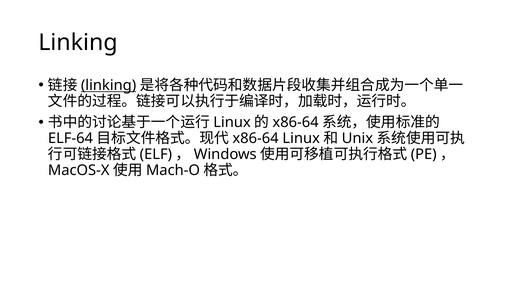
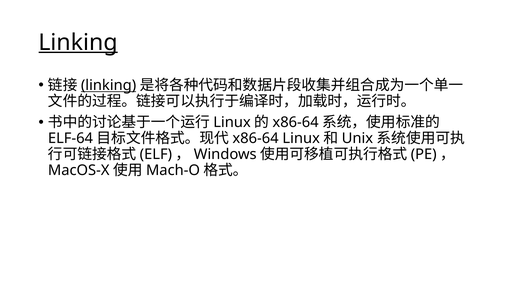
Linking at (78, 42) underline: none -> present
